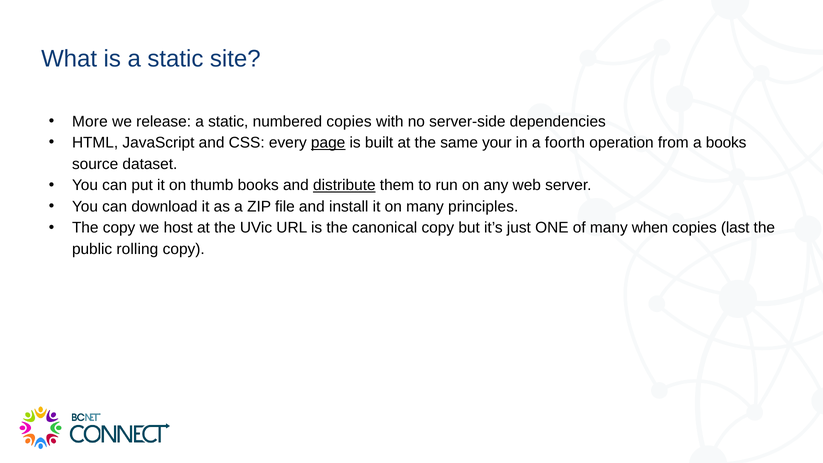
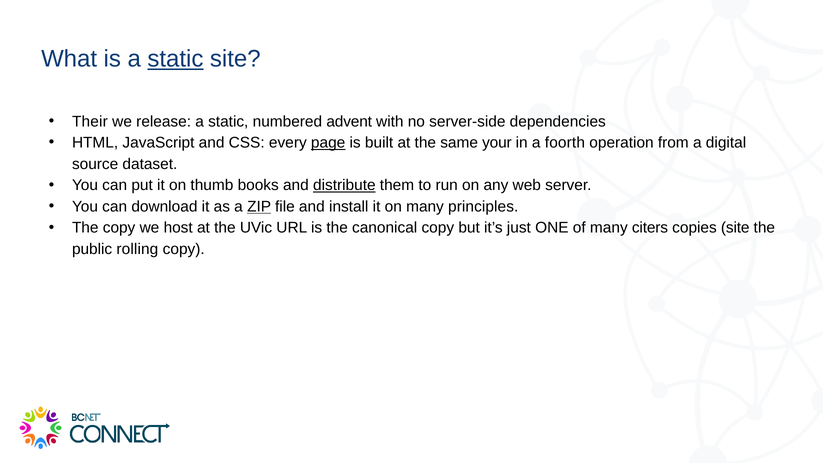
static at (175, 59) underline: none -> present
More: More -> Their
numbered copies: copies -> advent
a books: books -> digital
ZIP underline: none -> present
when: when -> citers
copies last: last -> site
